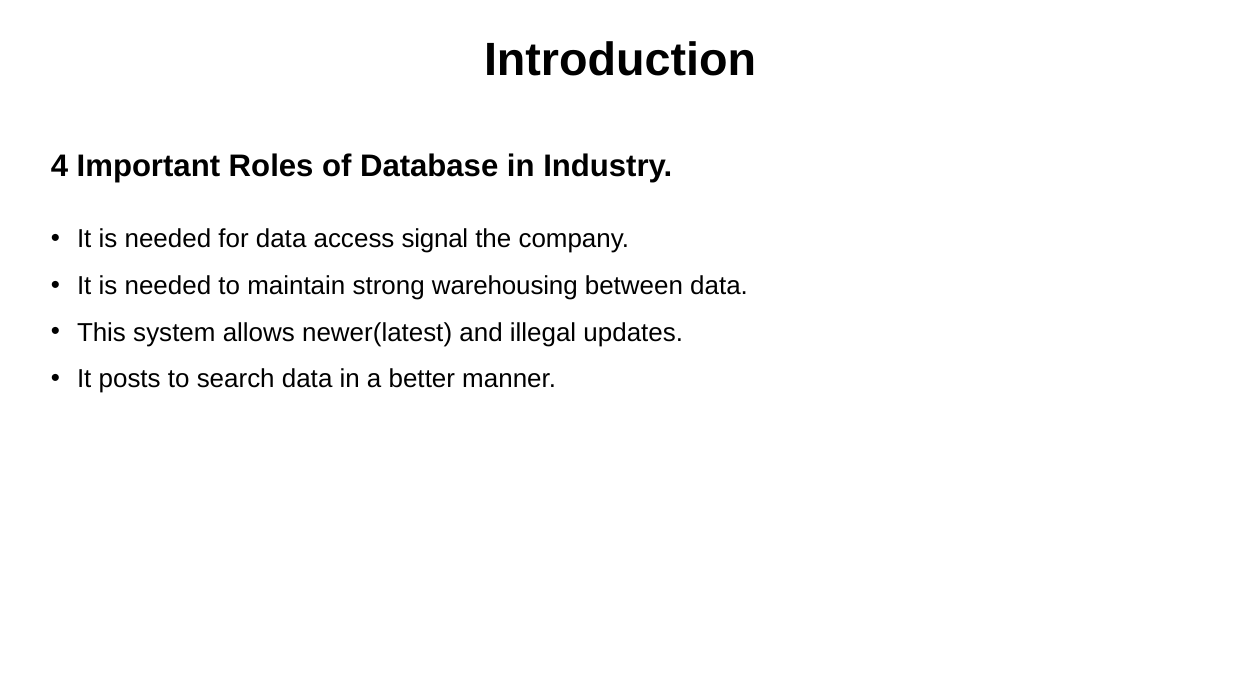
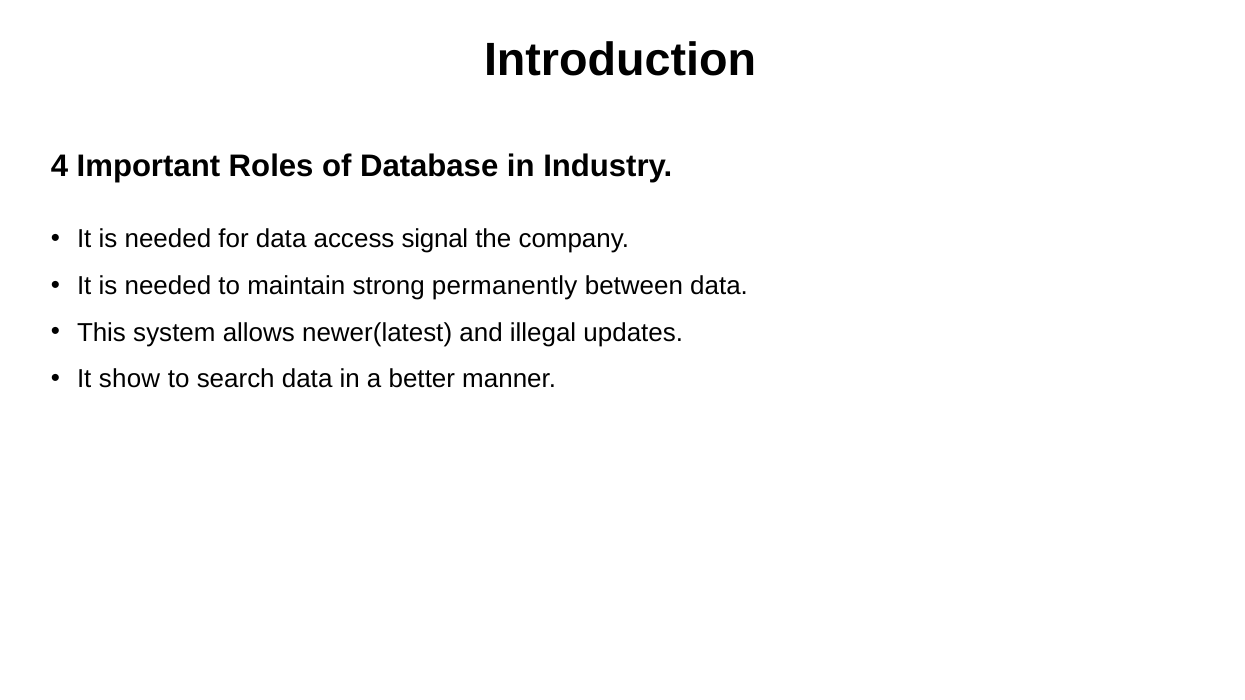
warehousing: warehousing -> permanently
posts: posts -> show
